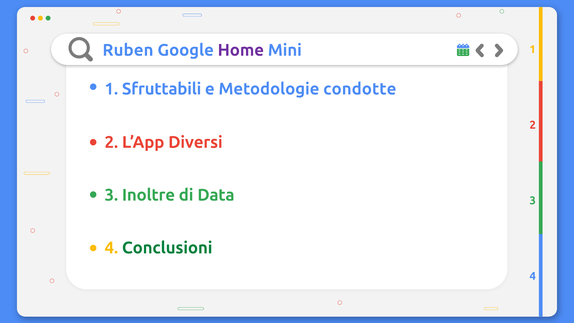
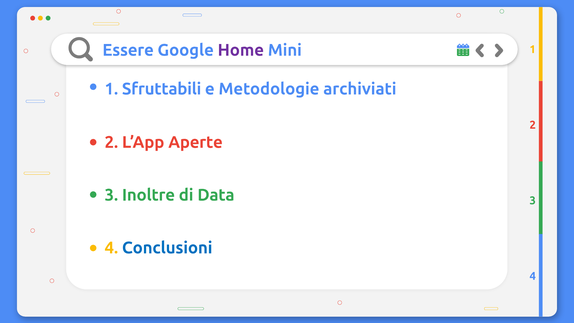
Ruben: Ruben -> Essere
condotte: condotte -> archiviati
Diversi: Diversi -> Aperte
Conclusioni colour: green -> blue
